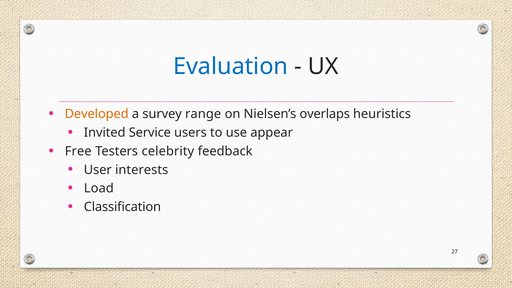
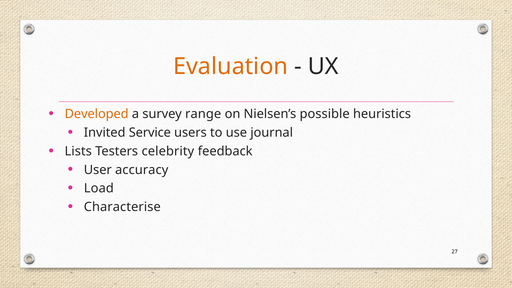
Evaluation colour: blue -> orange
overlaps: overlaps -> possible
appear: appear -> journal
Free: Free -> Lists
interests: interests -> accuracy
Classification: Classification -> Characterise
